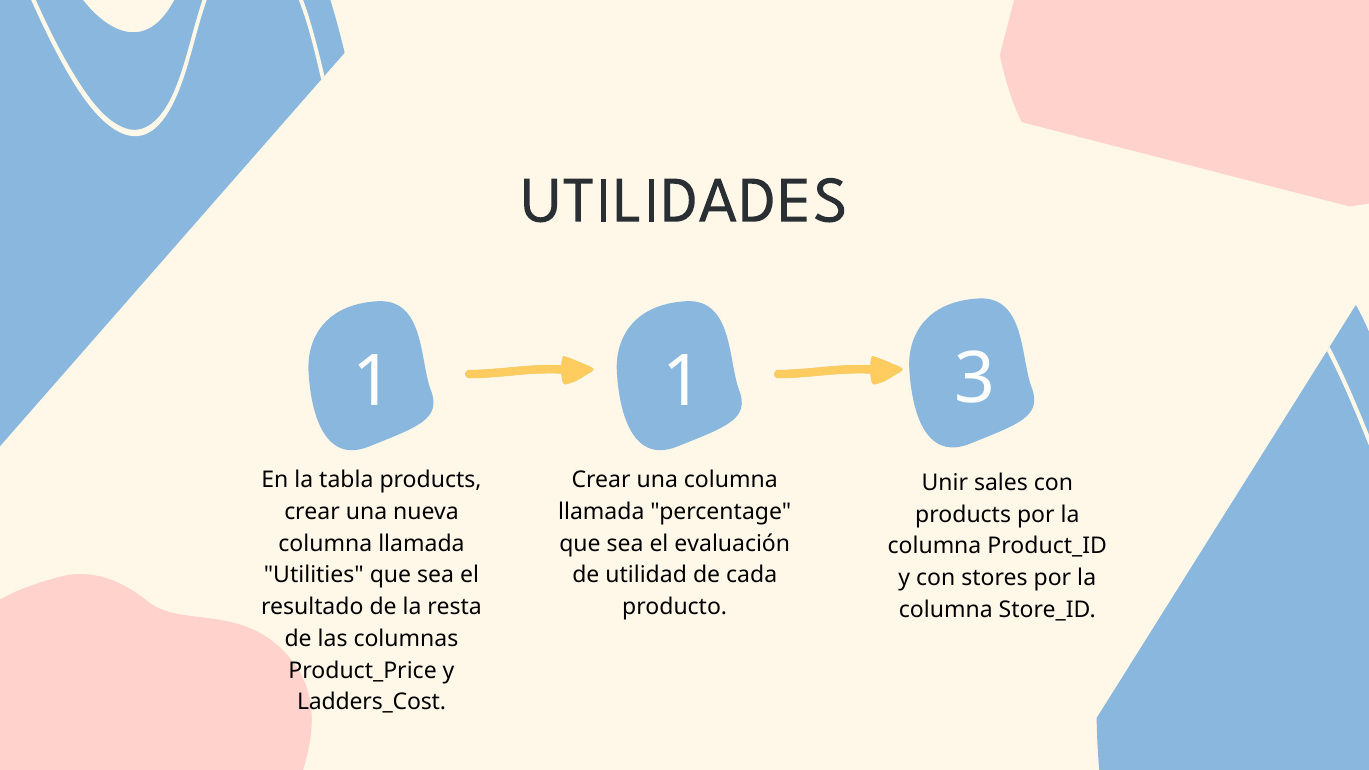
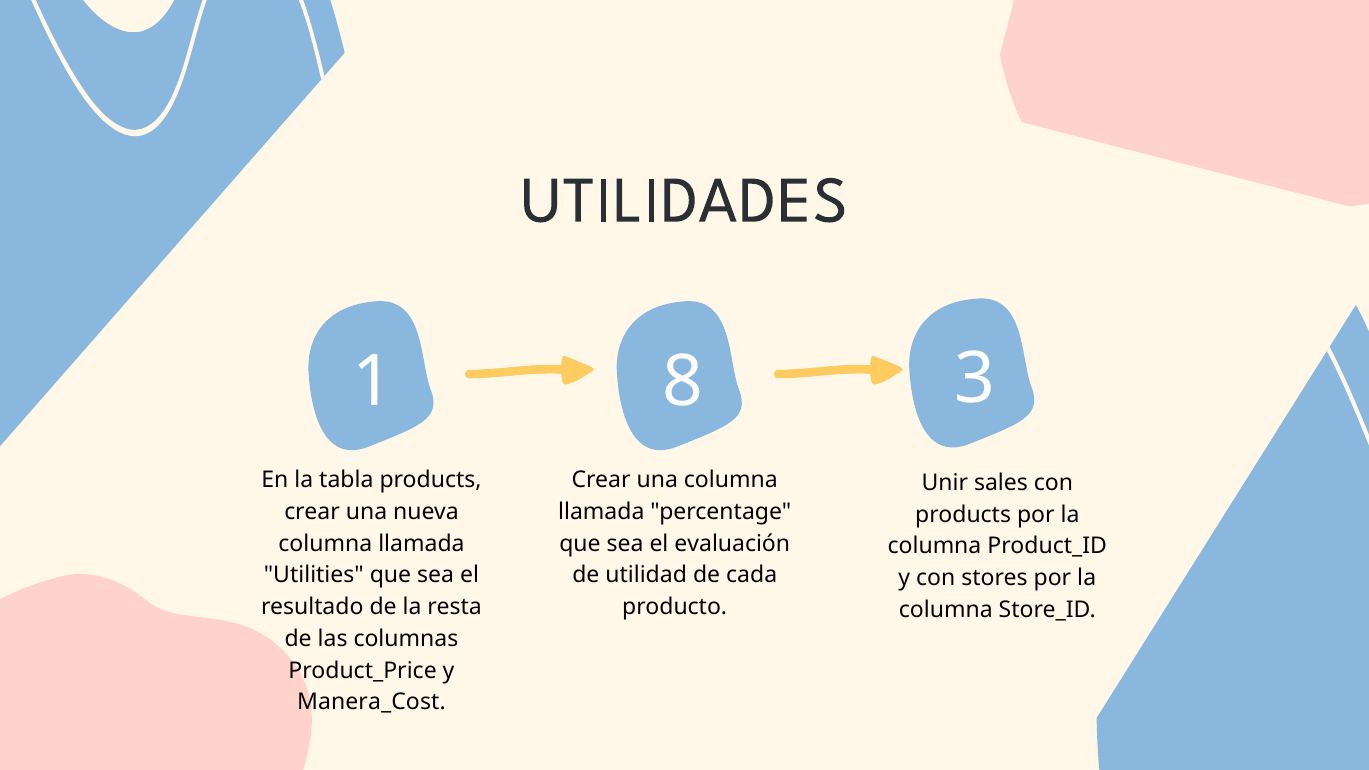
1 1: 1 -> 8
Ladders_Cost: Ladders_Cost -> Manera_Cost
